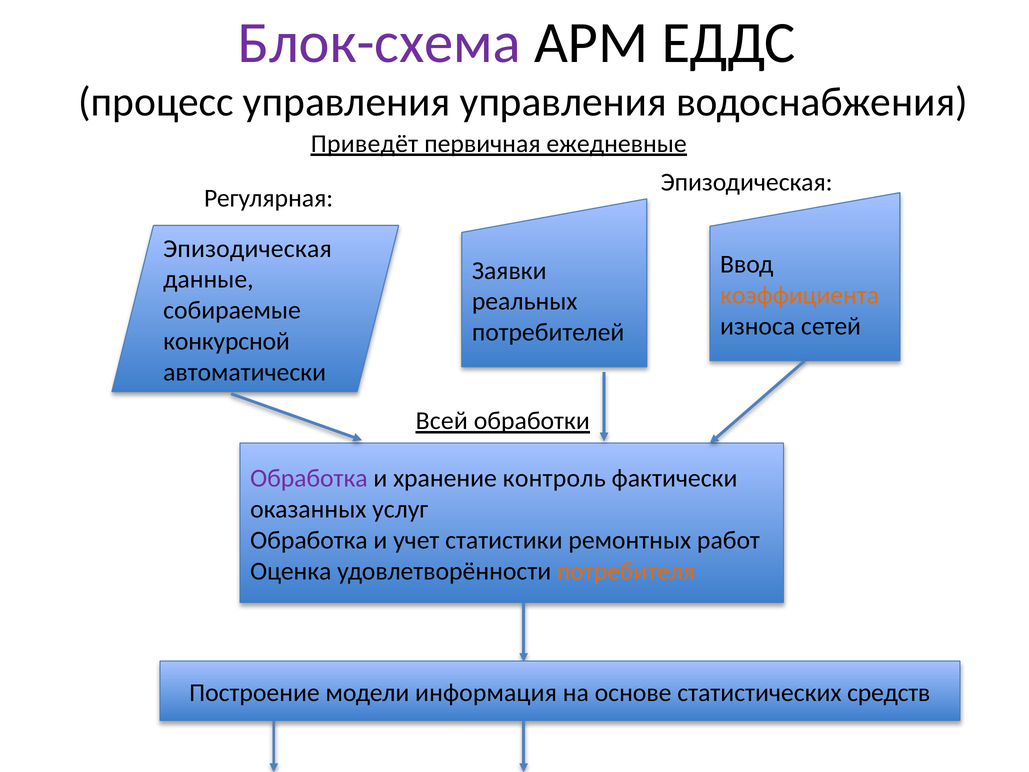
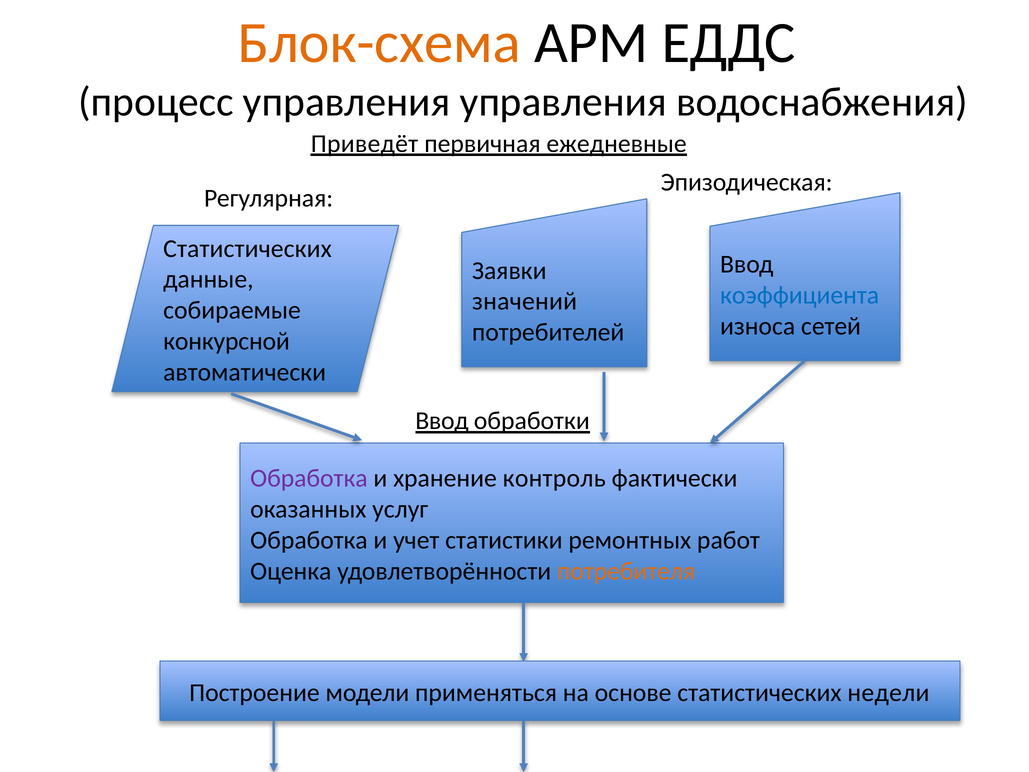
Блок-схема colour: purple -> orange
Эпизодическая at (247, 248): Эпизодическая -> Статистических
коэффициента colour: orange -> blue
реальных: реальных -> значений
Всей at (442, 421): Всей -> Ввод
информация: информация -> применяться
средств: средств -> недели
